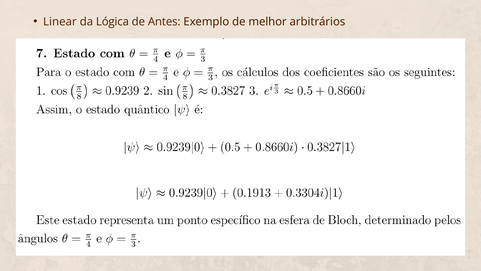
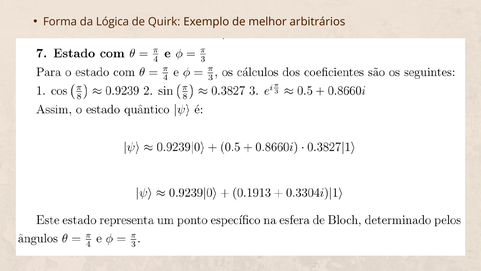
Linear: Linear -> Forma
Antes: Antes -> Quirk
